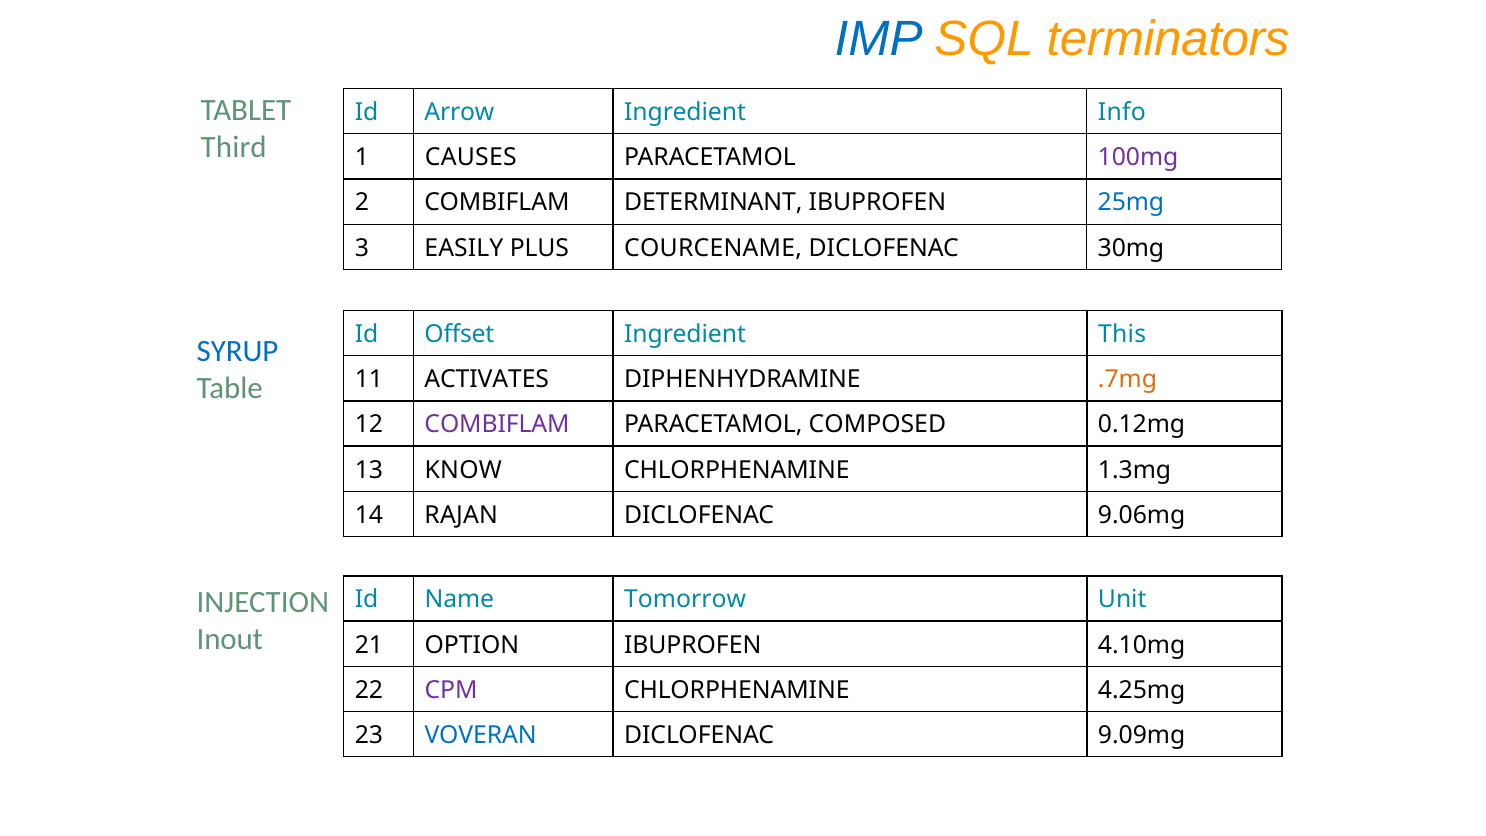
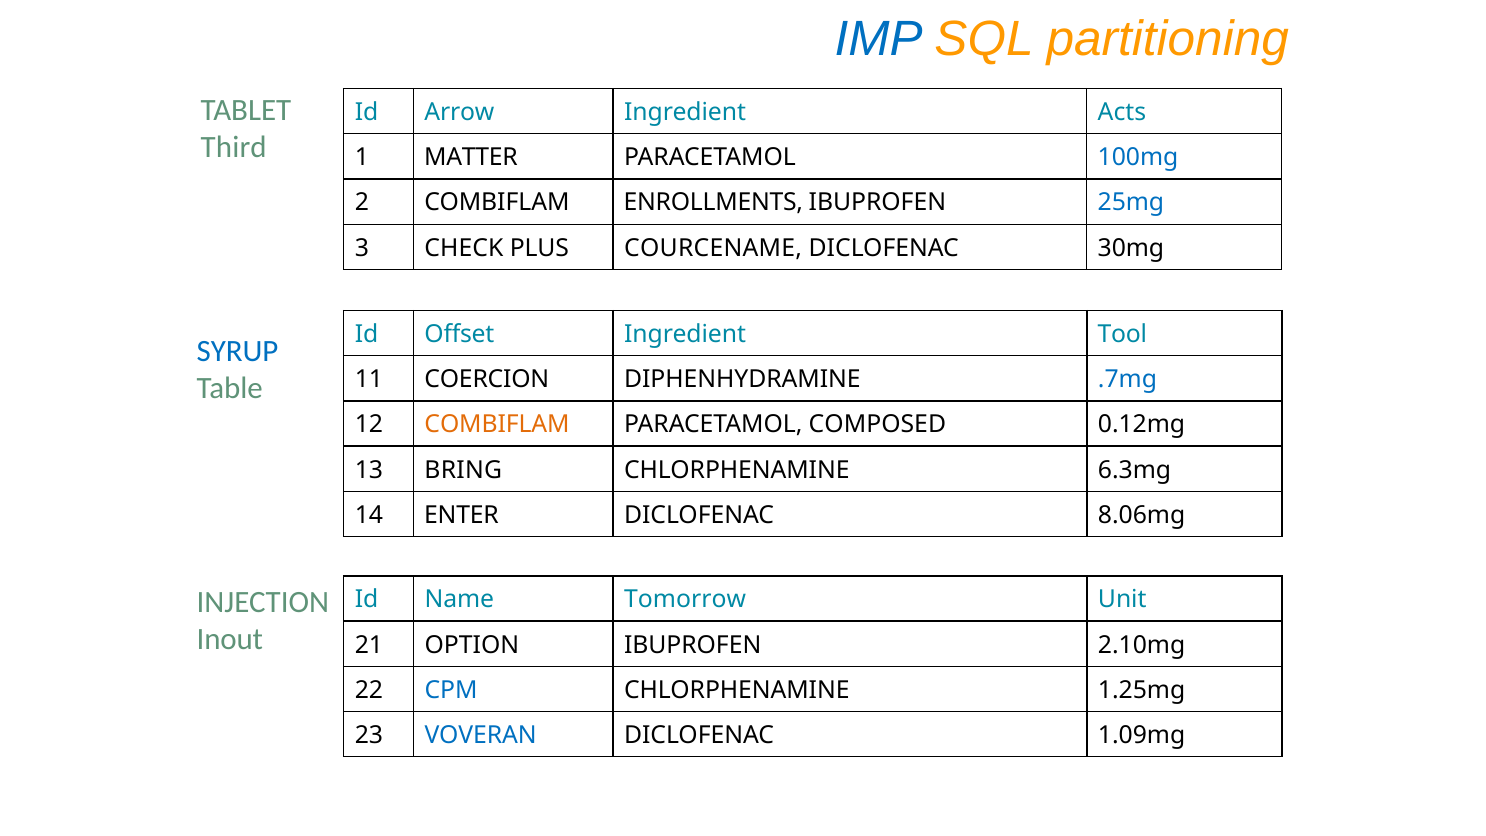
terminators: terminators -> partitioning
Info: Info -> Acts
CAUSES: CAUSES -> MATTER
100mg colour: purple -> blue
DETERMINANT: DETERMINANT -> ENROLLMENTS
EASILY: EASILY -> CHECK
This: This -> Tool
ACTIVATES: ACTIVATES -> COERCION
.7mg colour: orange -> blue
COMBIFLAM at (497, 425) colour: purple -> orange
KNOW: KNOW -> BRING
1.3mg: 1.3mg -> 6.3mg
RAJAN: RAJAN -> ENTER
9.06mg: 9.06mg -> 8.06mg
4.10mg: 4.10mg -> 2.10mg
CPM colour: purple -> blue
4.25mg: 4.25mg -> 1.25mg
9.09mg: 9.09mg -> 1.09mg
